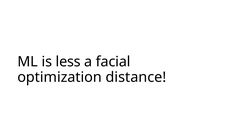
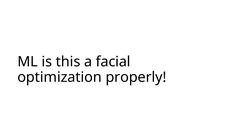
less: less -> this
distance: distance -> properly
